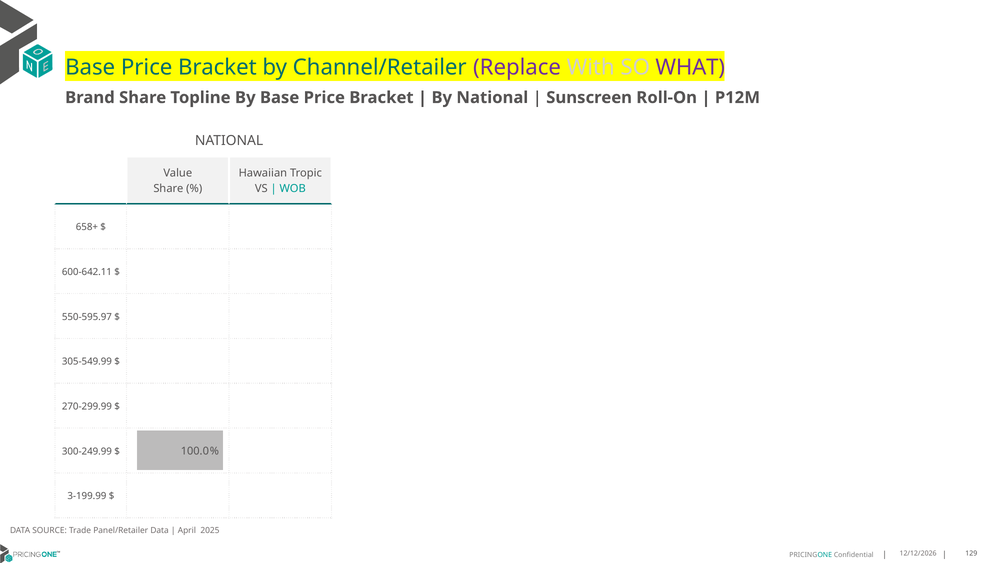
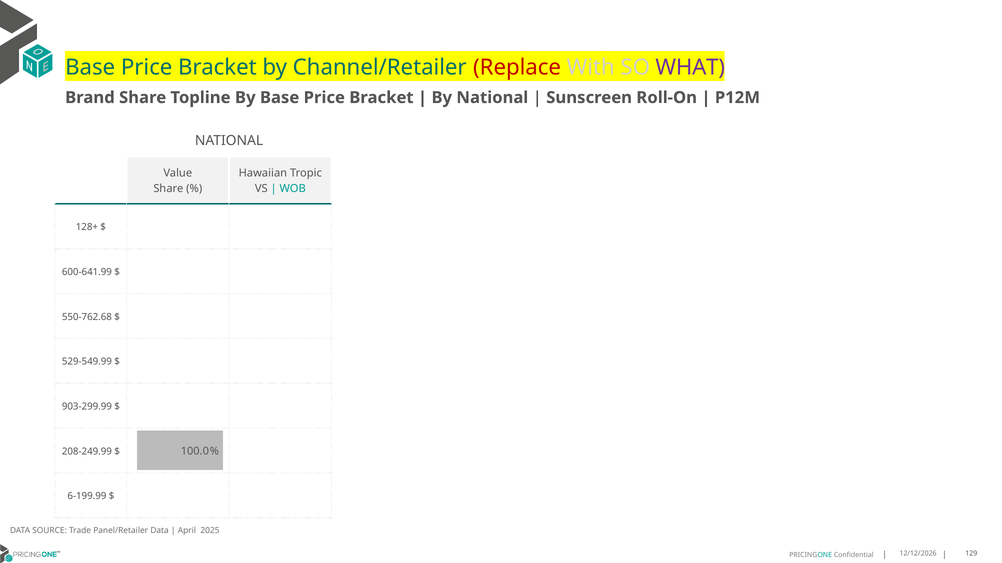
Replace colour: purple -> red
658+: 658+ -> 128+
600-642.11: 600-642.11 -> 600-641.99
550-595.97: 550-595.97 -> 550-762.68
305-549.99: 305-549.99 -> 529-549.99
270-299.99: 270-299.99 -> 903-299.99
300-249.99: 300-249.99 -> 208-249.99
3-199.99: 3-199.99 -> 6-199.99
